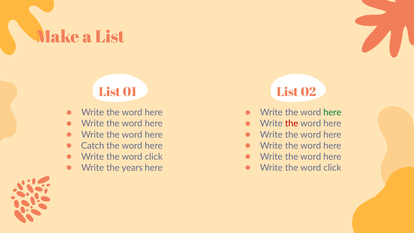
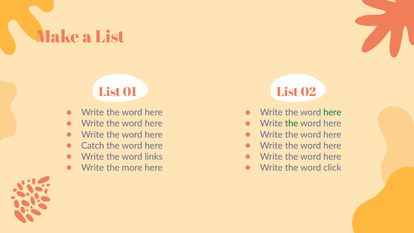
the at (292, 124) colour: red -> green
click at (154, 157): click -> links
years: years -> more
